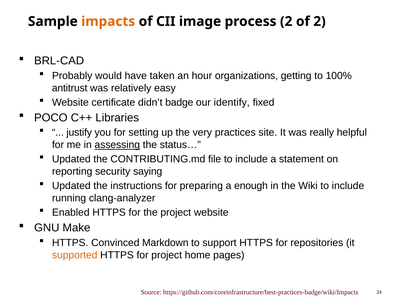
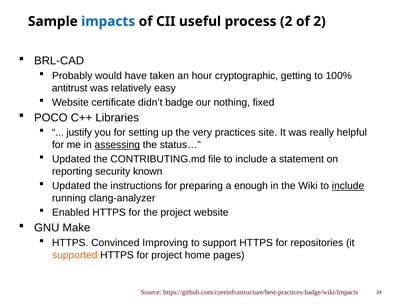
impacts colour: orange -> blue
image: image -> useful
organizations: organizations -> cryptographic
identify: identify -> nothing
saying: saying -> known
include at (348, 186) underline: none -> present
Markdown: Markdown -> Improving
